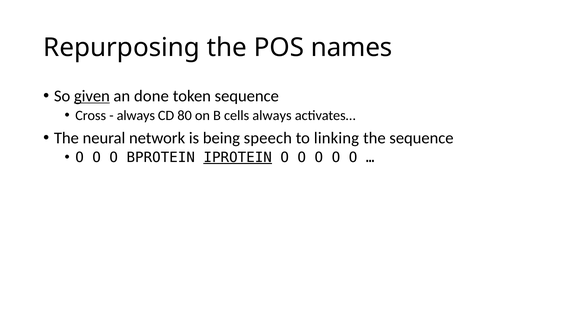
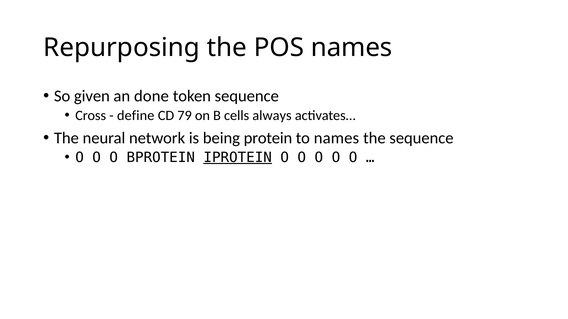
given underline: present -> none
always at (136, 116): always -> define
80: 80 -> 79
speech: speech -> protein
to linking: linking -> names
